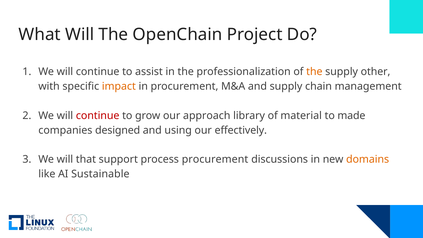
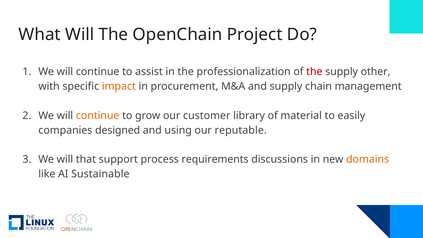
the at (314, 72) colour: orange -> red
continue at (98, 116) colour: red -> orange
approach: approach -> customer
made: made -> easily
effectively: effectively -> reputable
process procurement: procurement -> requirements
